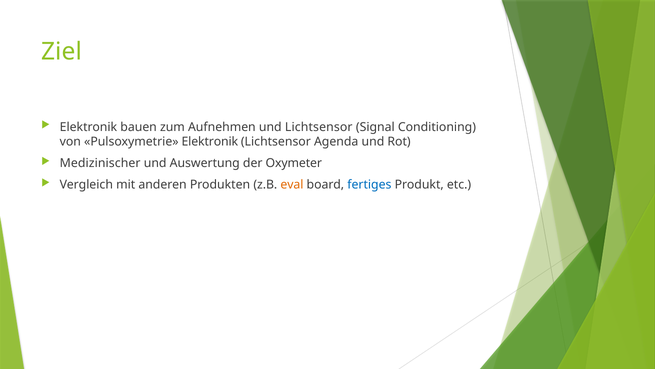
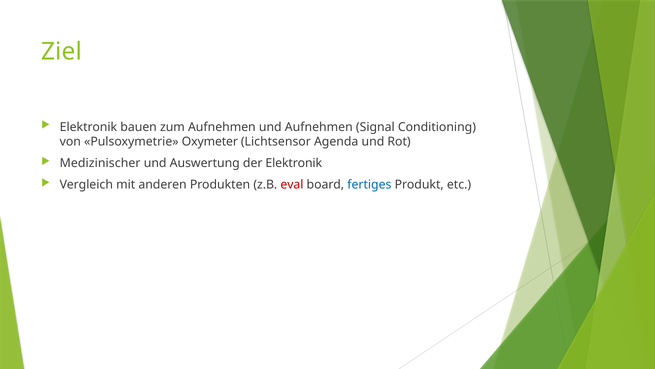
und Lichtsensor: Lichtsensor -> Aufnehmen
Pulsoxymetrie Elektronik: Elektronik -> Oxymeter
der Oxymeter: Oxymeter -> Elektronik
eval colour: orange -> red
